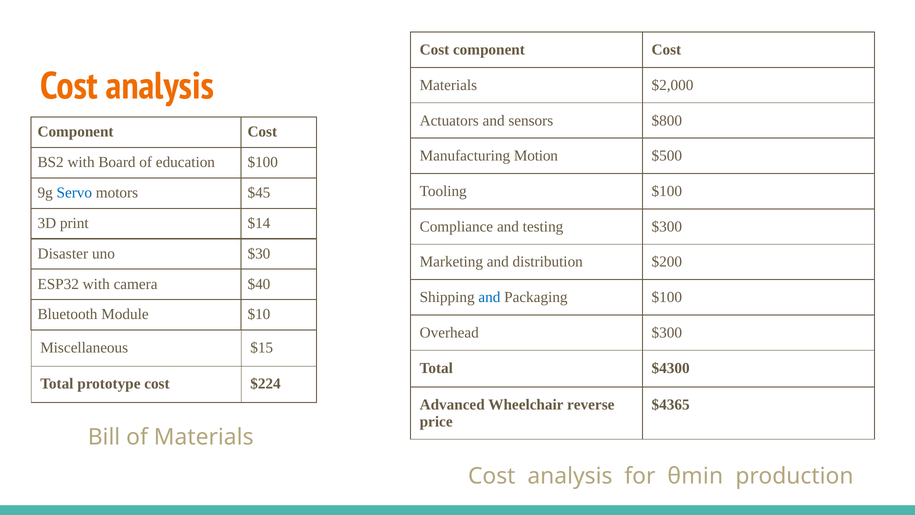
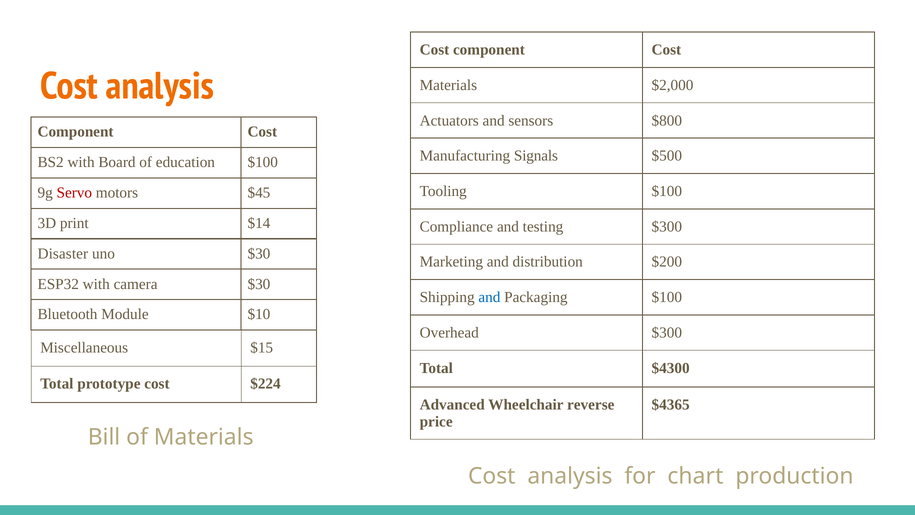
Motion: Motion -> Signals
Servo colour: blue -> red
camera $40: $40 -> $30
θmin: θmin -> chart
